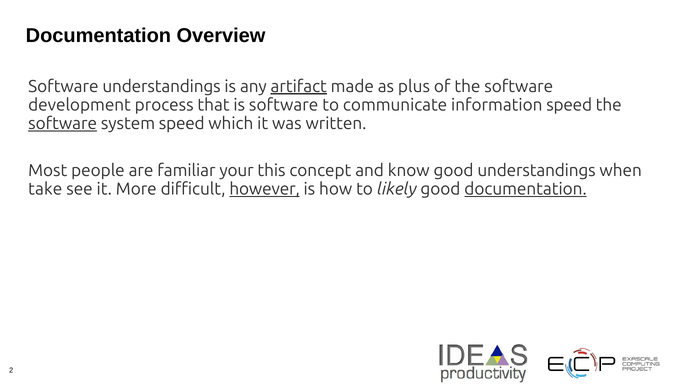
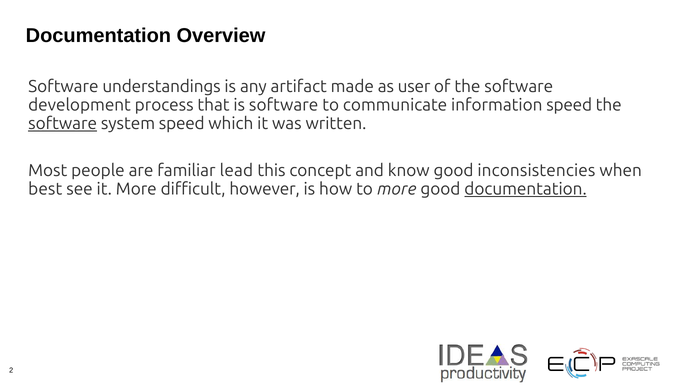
artifact underline: present -> none
plus: plus -> user
your: your -> lead
good understandings: understandings -> inconsistencies
take: take -> best
however underline: present -> none
to likely: likely -> more
